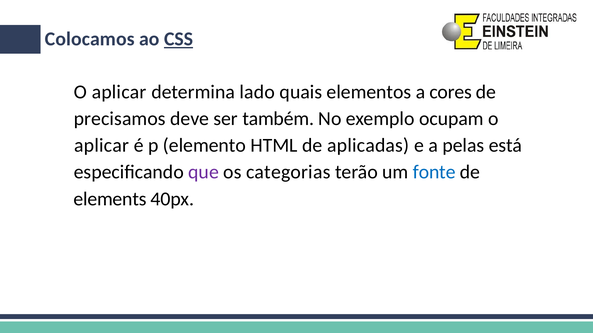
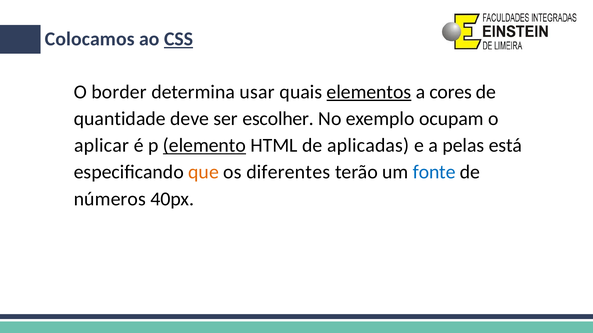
aplicar at (119, 92): aplicar -> border
lado: lado -> usar
elementos underline: none -> present
precisamos: precisamos -> quantidade
também: também -> escolher
elemento underline: none -> present
que colour: purple -> orange
categorias: categorias -> diferentes
elements: elements -> números
